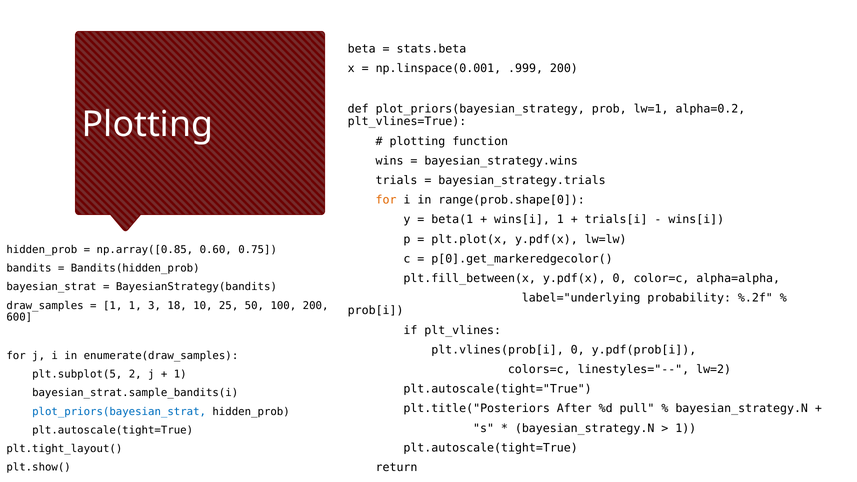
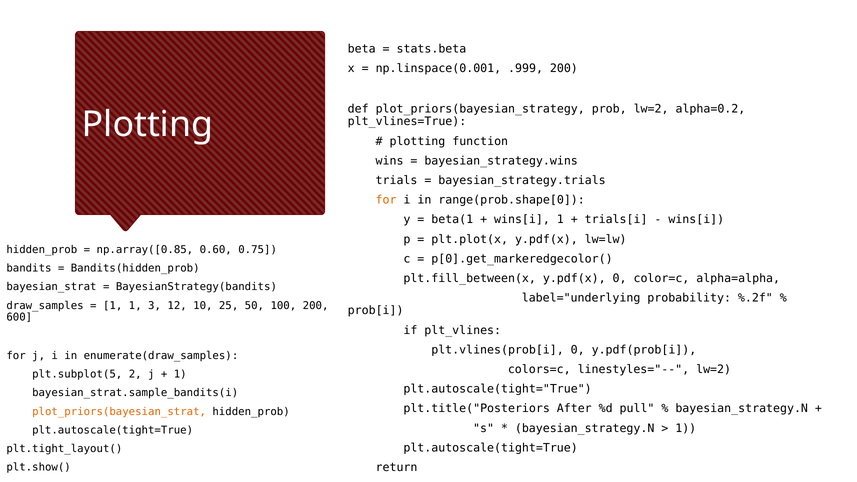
prob lw=1: lw=1 -> lw=2
18: 18 -> 12
plot_priors(bayesian_strat colour: blue -> orange
